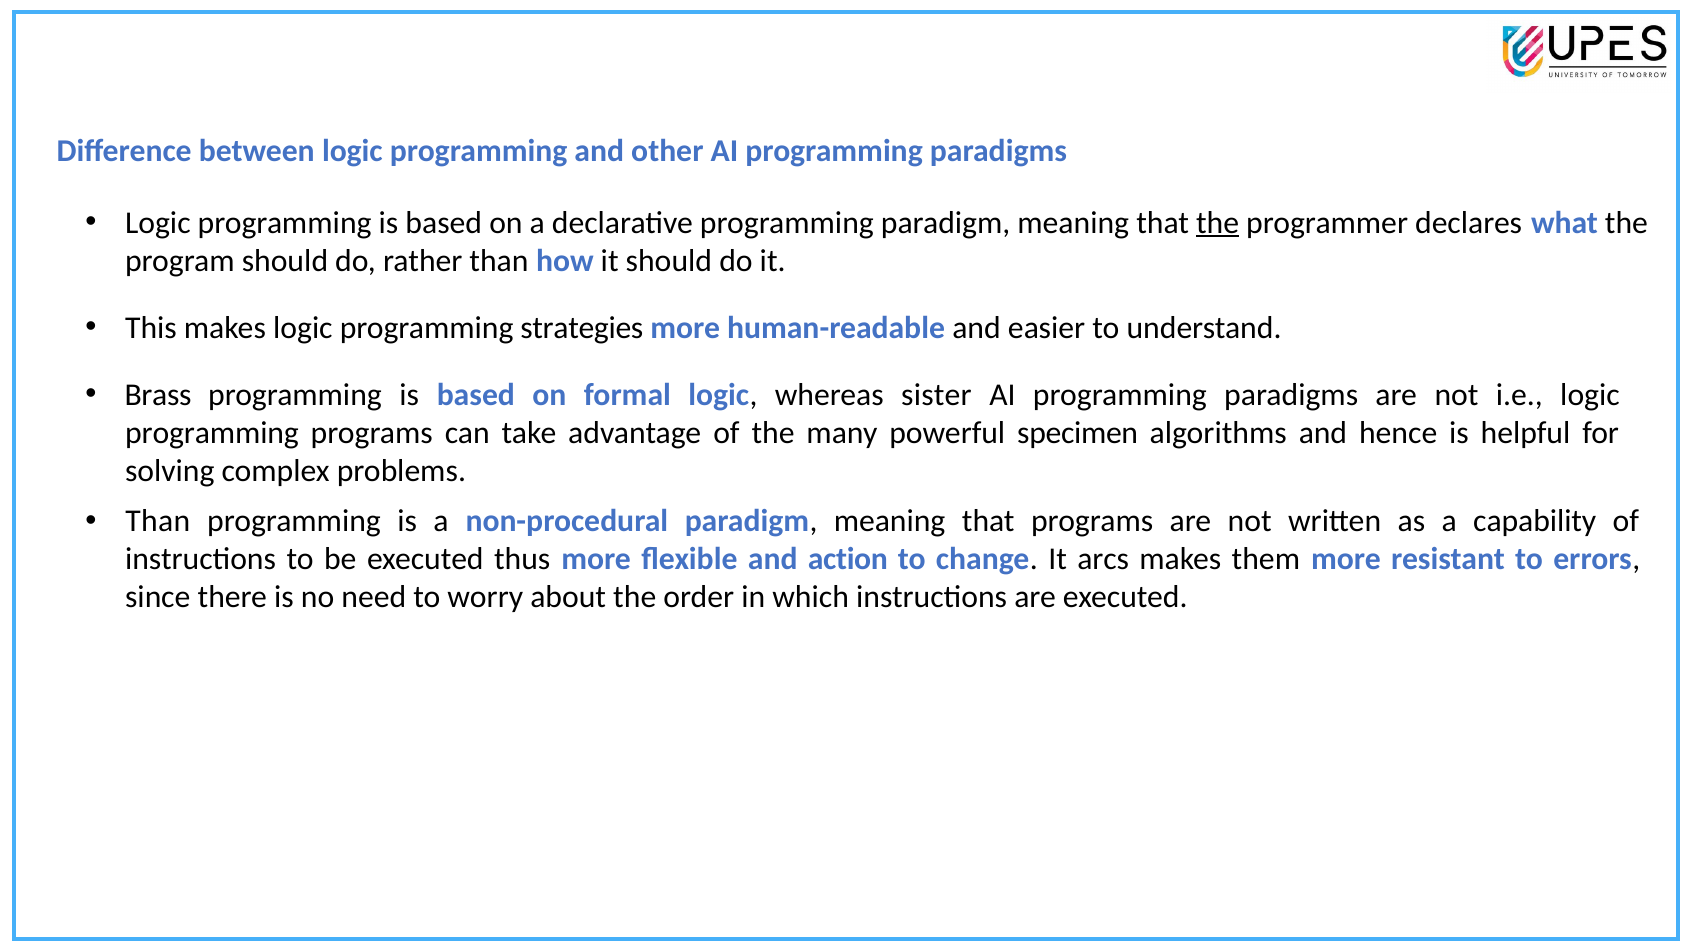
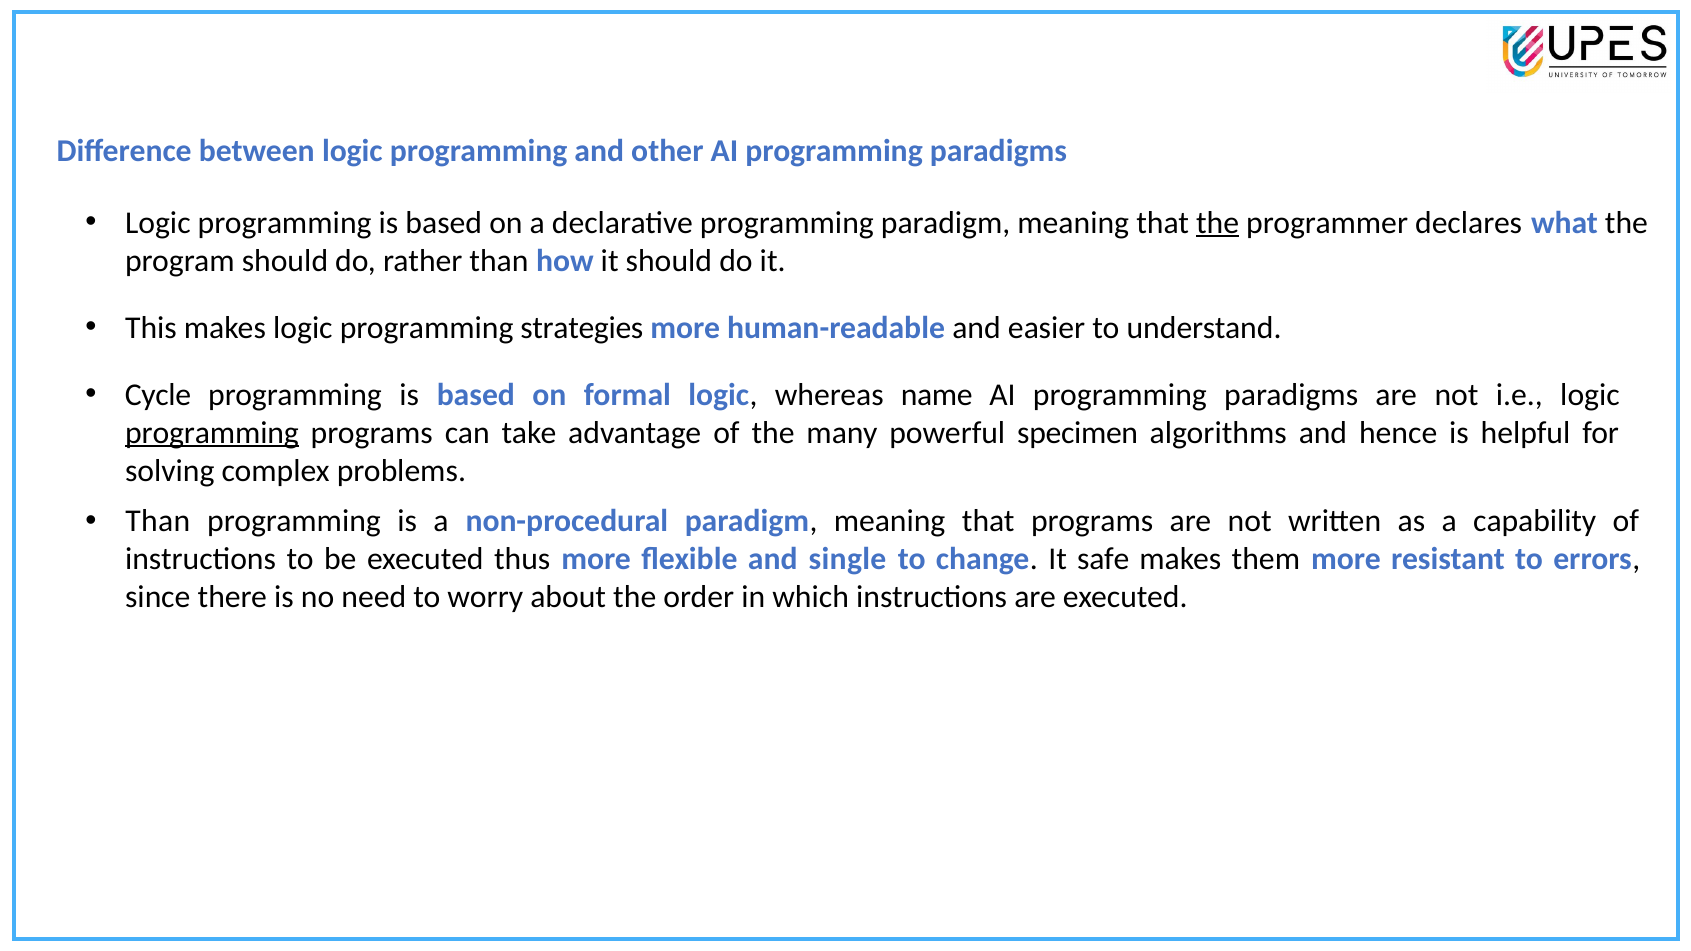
Brass: Brass -> Cycle
sister: sister -> name
programming at (212, 433) underline: none -> present
action: action -> single
arcs: arcs -> safe
